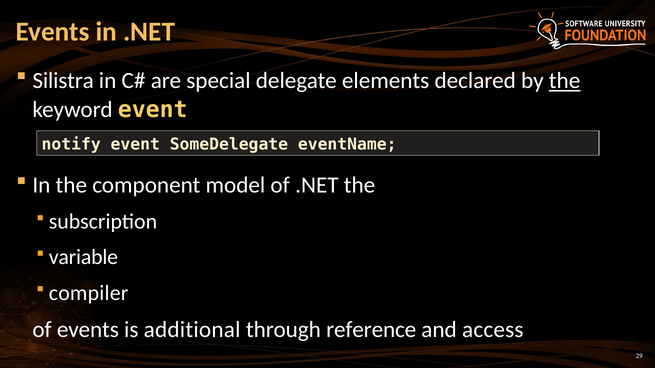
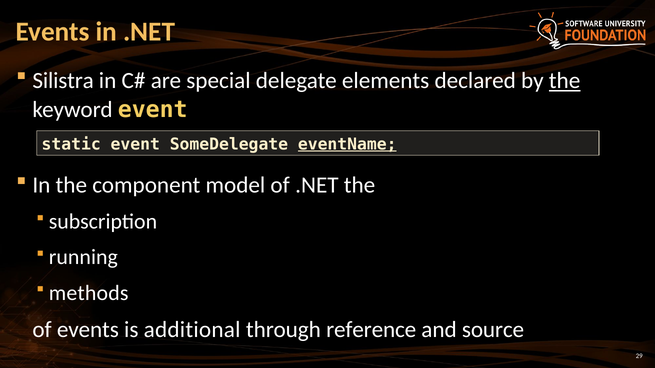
notify: notify -> static
eventName underline: none -> present
variable: variable -> running
compiler: compiler -> methods
access: access -> source
